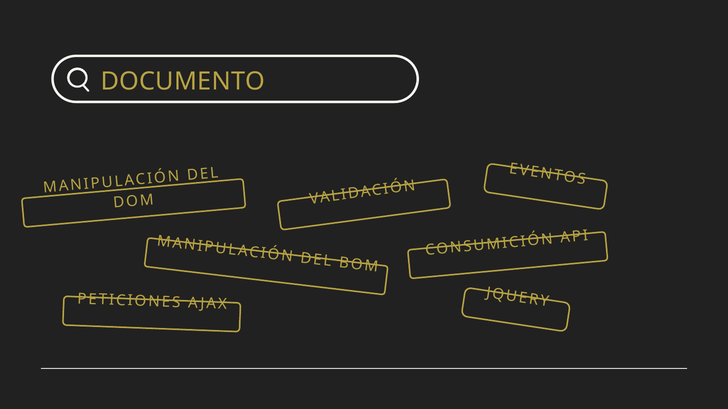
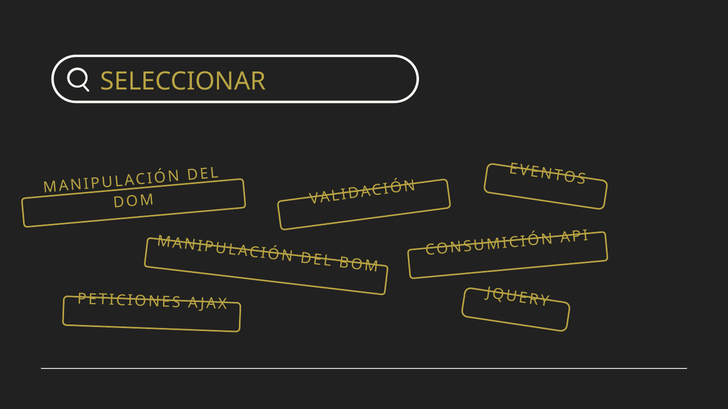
DOCUMENTO: DOCUMENTO -> SELECCIONAR
